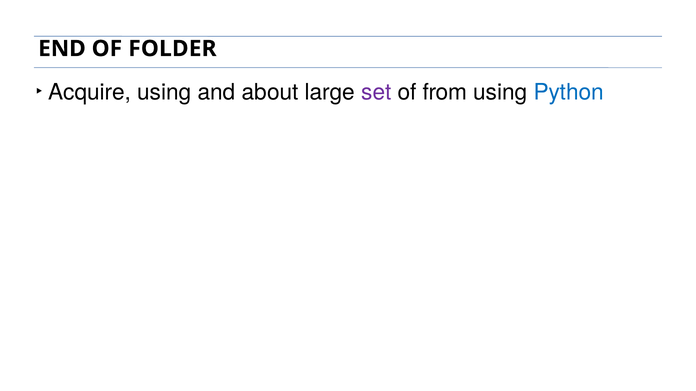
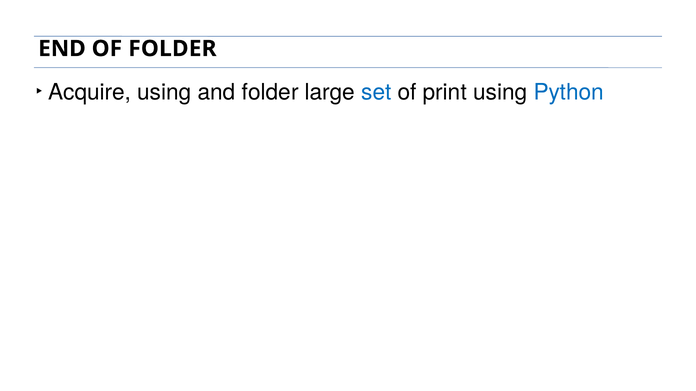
and about: about -> folder
set colour: purple -> blue
from: from -> print
